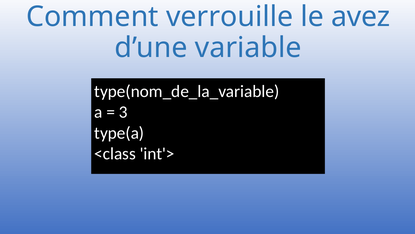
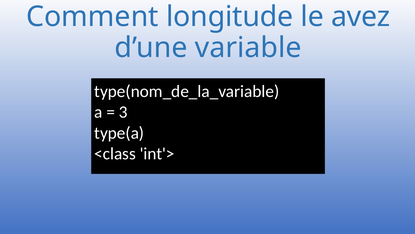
verrouille: verrouille -> longitude
